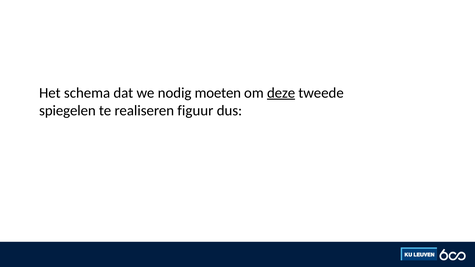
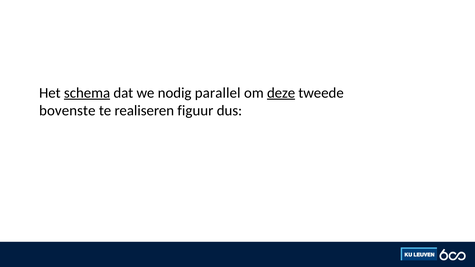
schema underline: none -> present
moeten: moeten -> parallel
spiegelen: spiegelen -> bovenste
